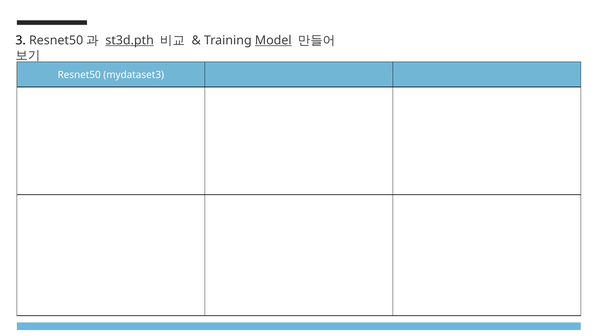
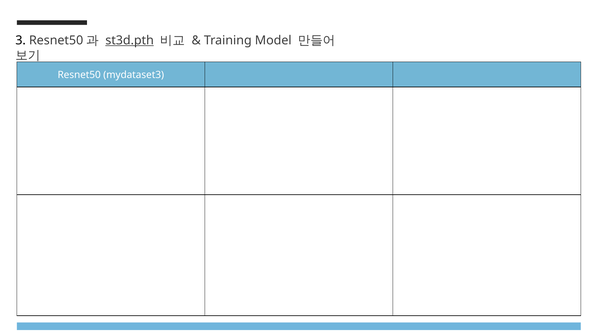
Model underline: present -> none
